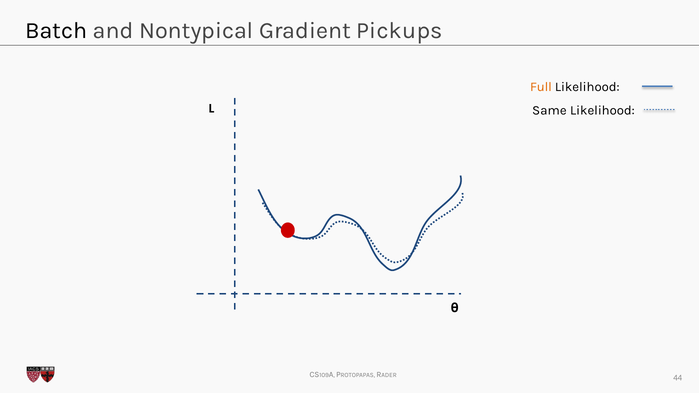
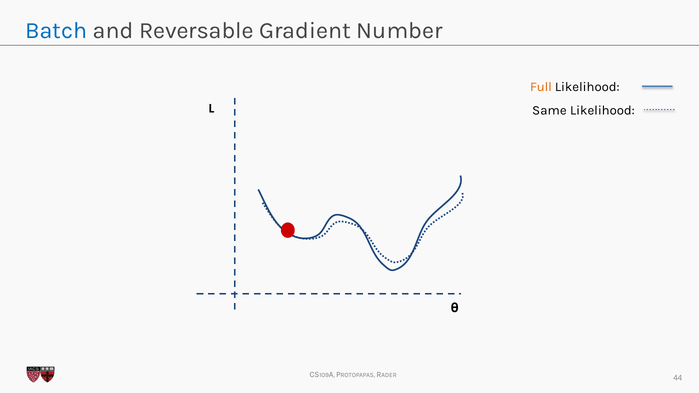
Batch colour: black -> blue
Nontypical: Nontypical -> Reversable
Pickups: Pickups -> Number
